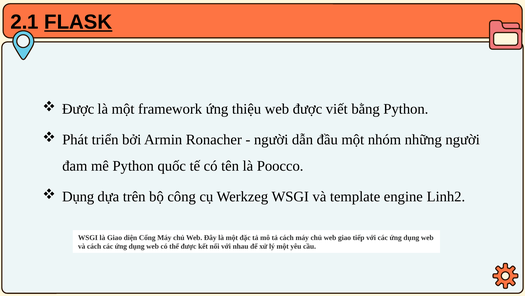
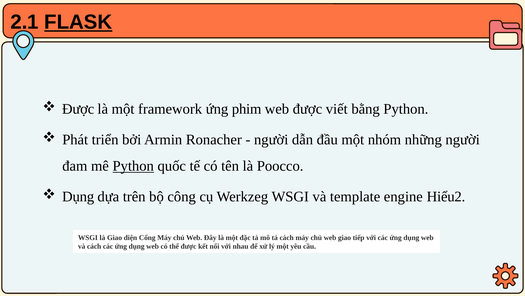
thiệu: thiệu -> phim
Python at (133, 166) underline: none -> present
Linh2: Linh2 -> Hiểu2
